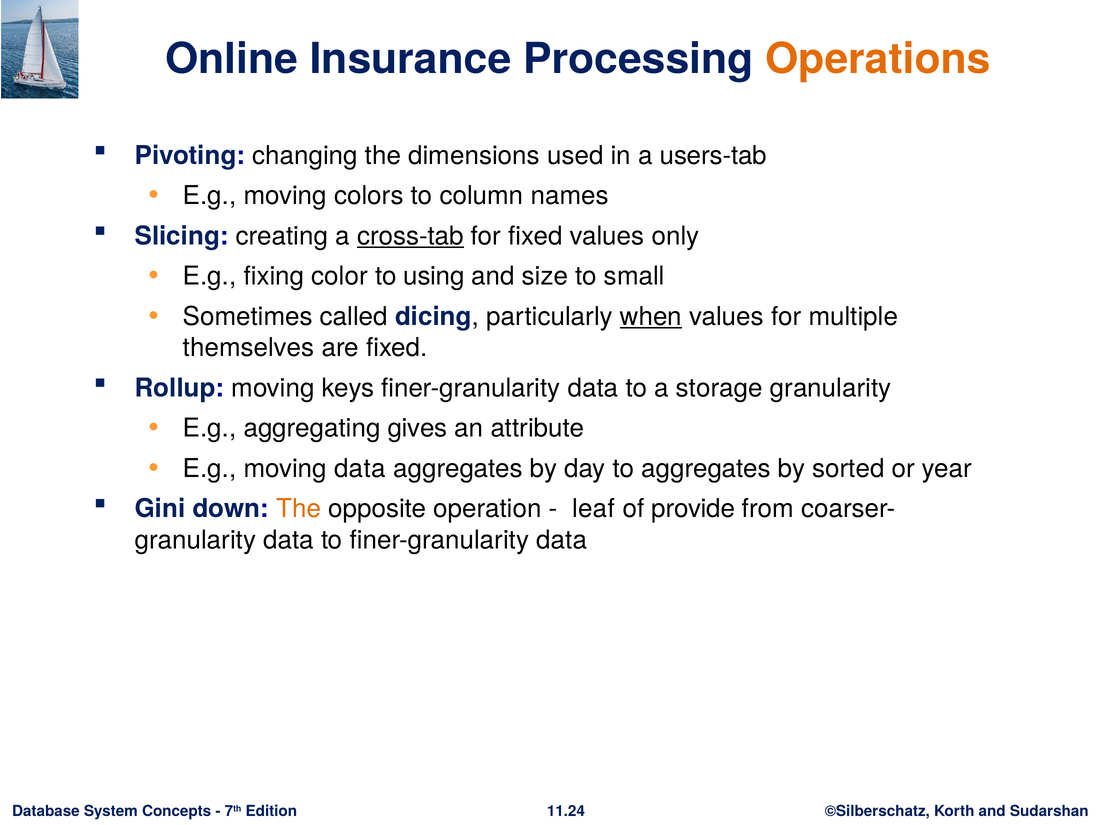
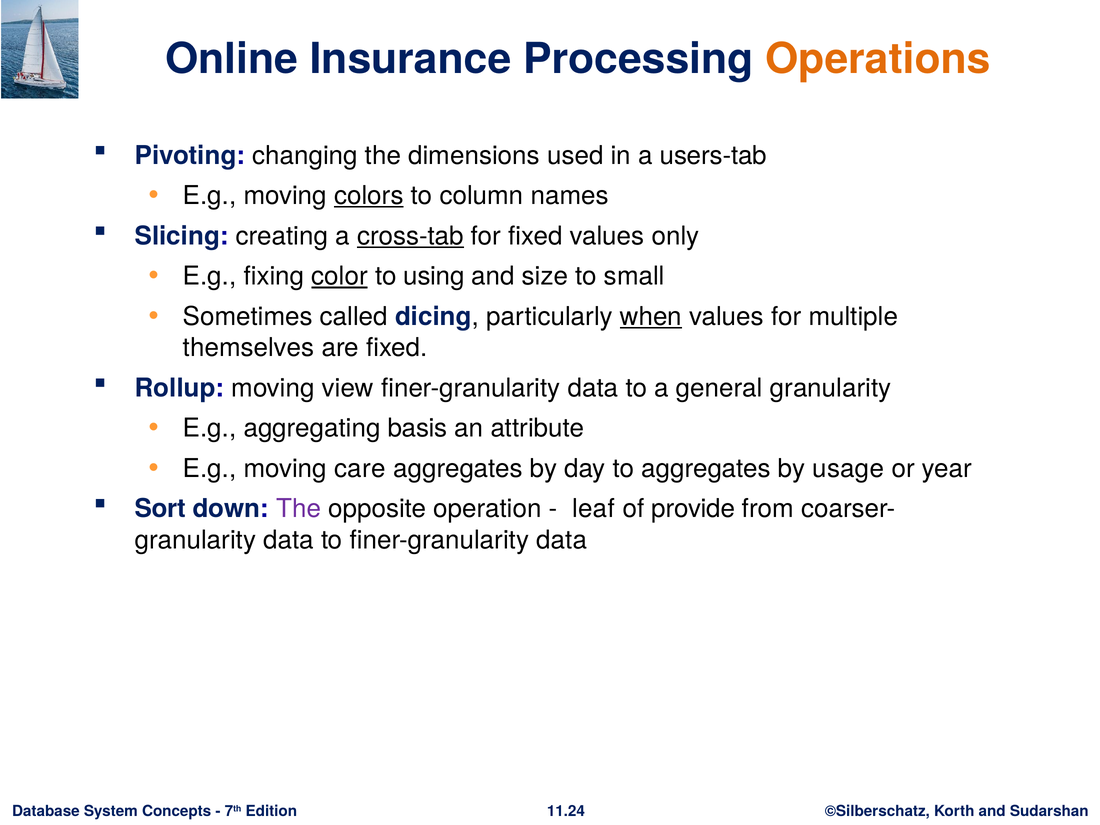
colors underline: none -> present
color underline: none -> present
keys: keys -> view
storage: storage -> general
gives: gives -> basis
moving data: data -> care
sorted: sorted -> usage
Gini: Gini -> Sort
The at (299, 509) colour: orange -> purple
